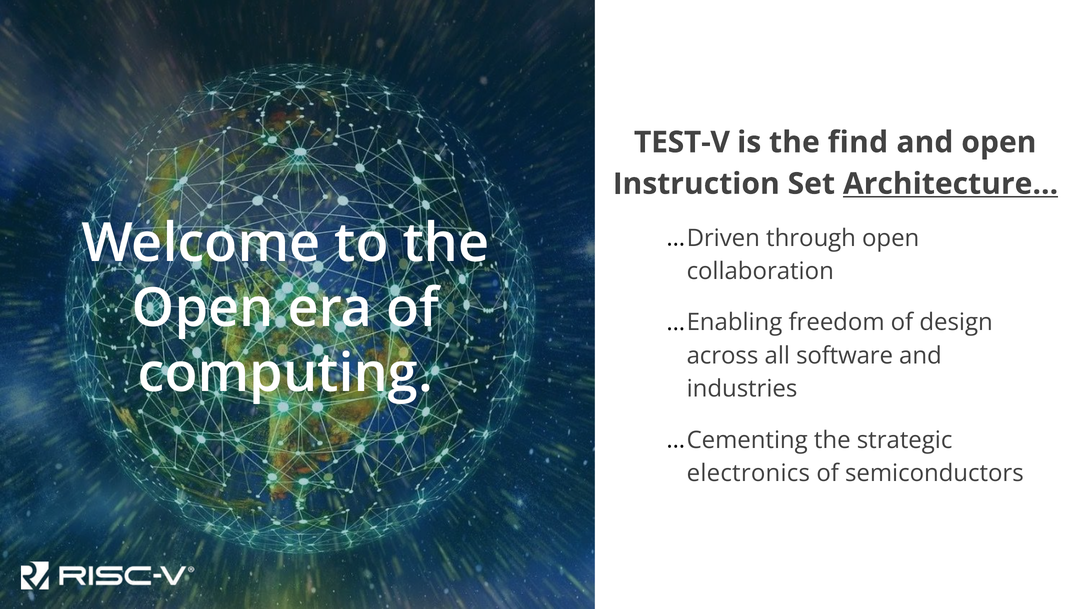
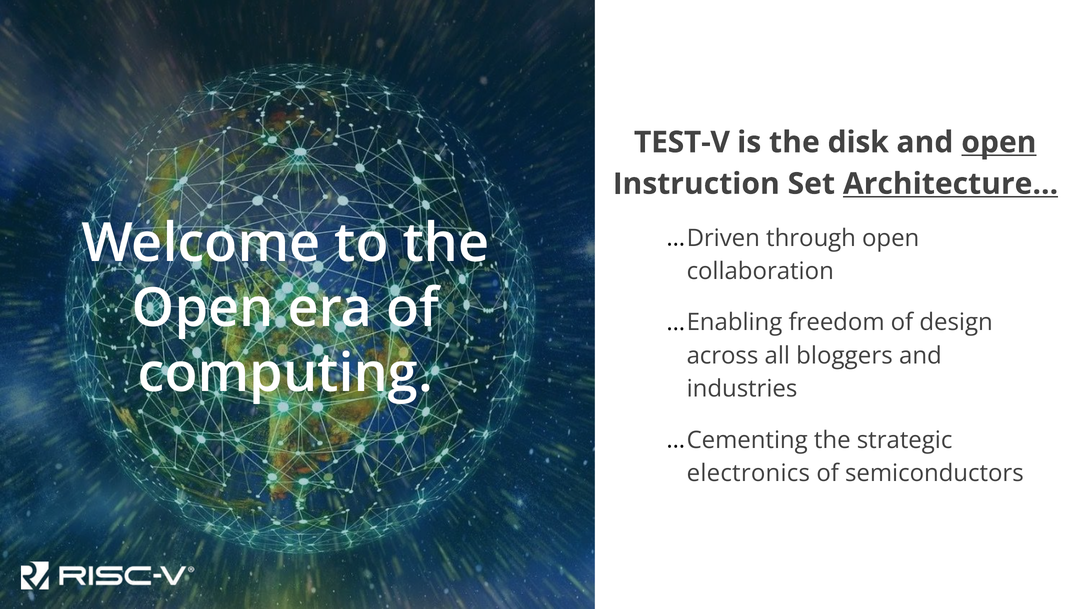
find: find -> disk
open at (999, 142) underline: none -> present
software: software -> bloggers
